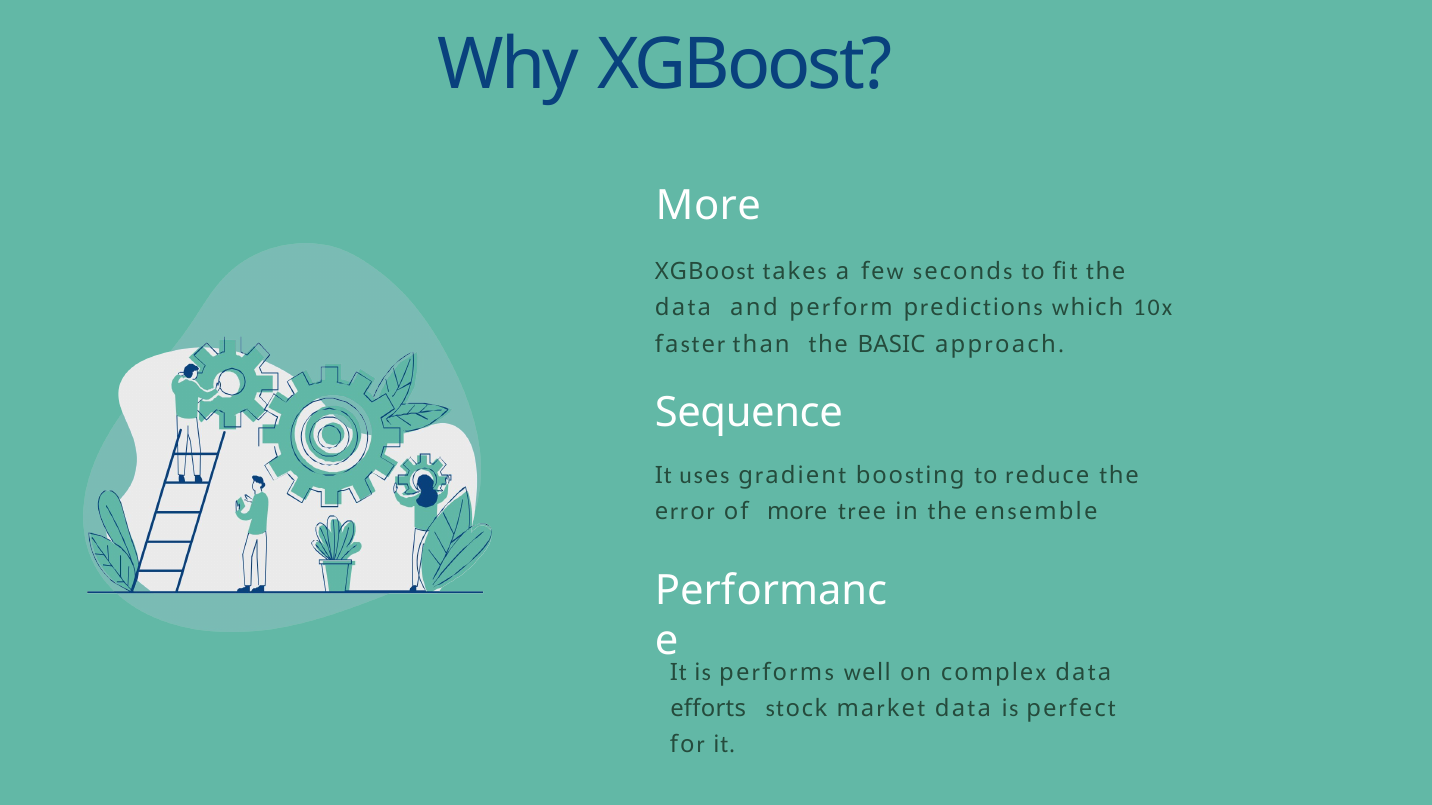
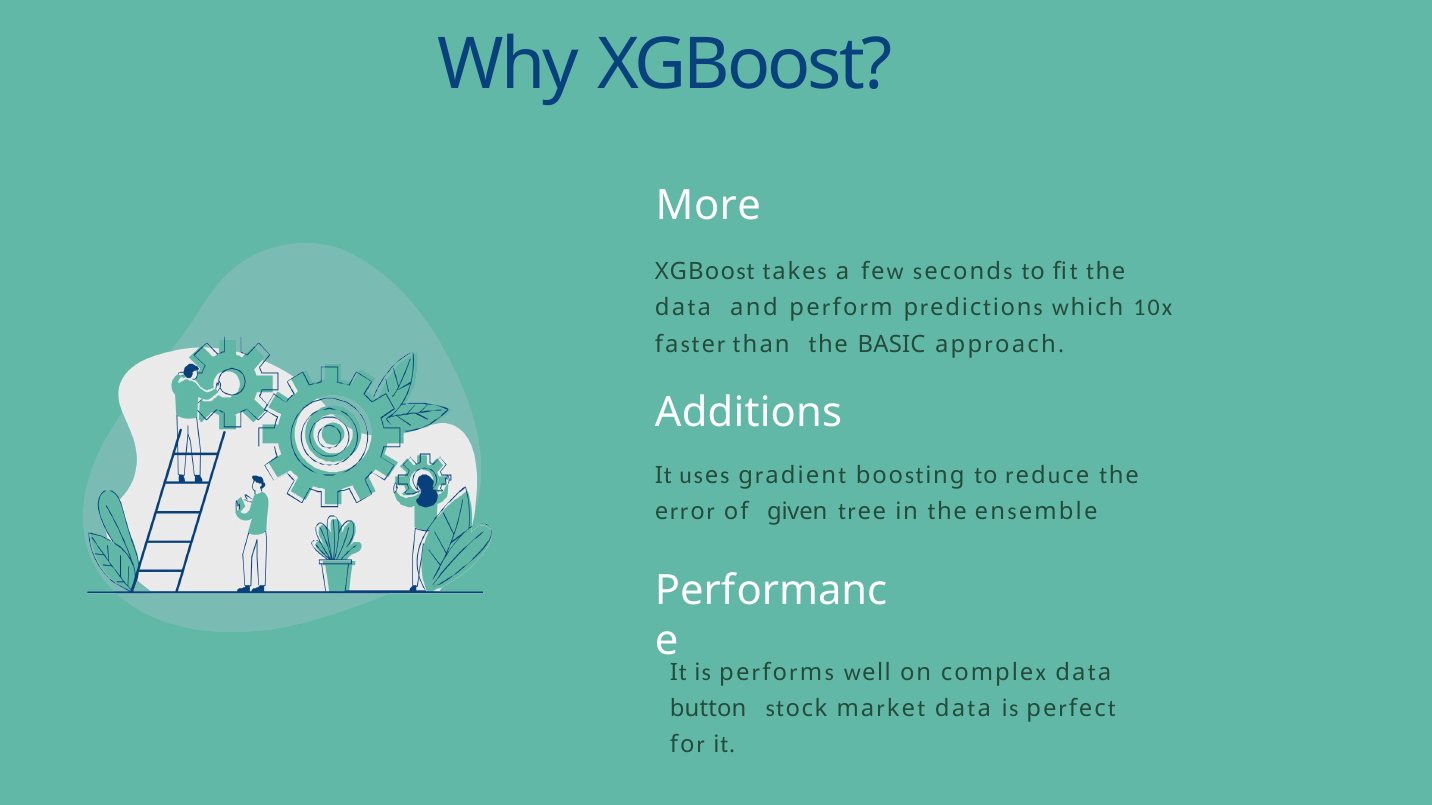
Sequence: Sequence -> Additions
of more: more -> given
efforts: efforts -> button
